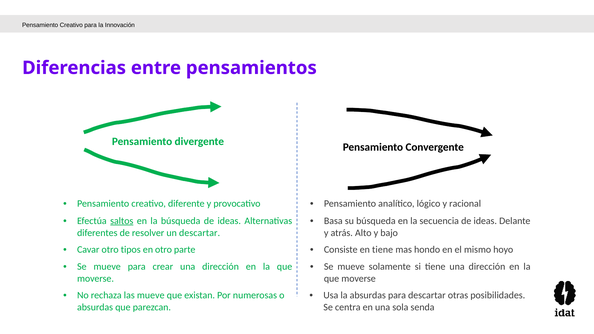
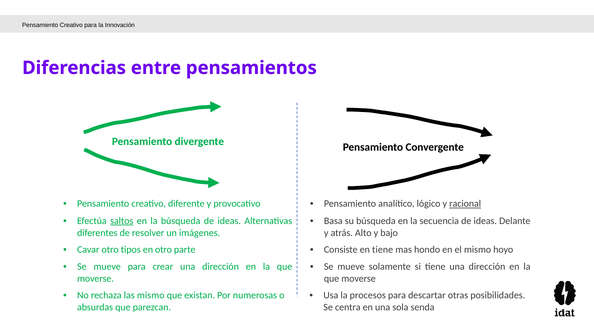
racional underline: none -> present
un descartar: descartar -> imágenes
las mueve: mueve -> mismo
la absurdas: absurdas -> procesos
